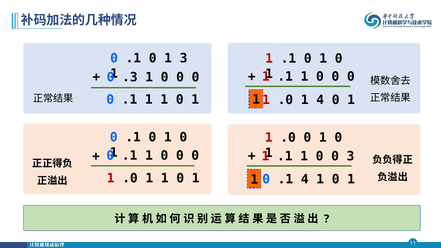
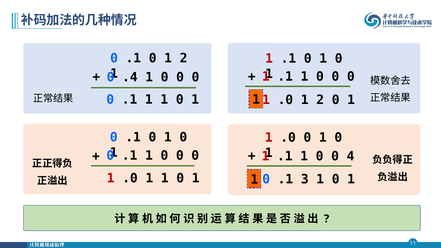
0 1 3: 3 -> 2
.3: .3 -> .4
.0 1 4: 4 -> 2
0 3: 3 -> 4
.1 4: 4 -> 3
